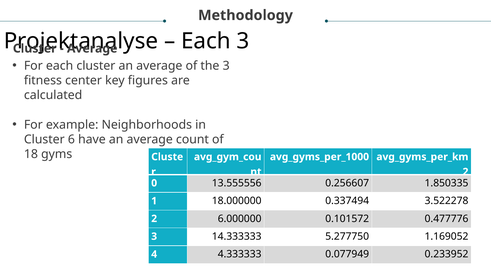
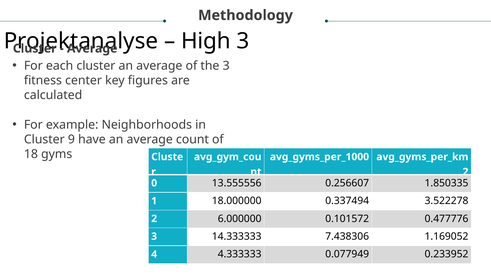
Each at (206, 41): Each -> High
6: 6 -> 9
5.277750: 5.277750 -> 7.438306
